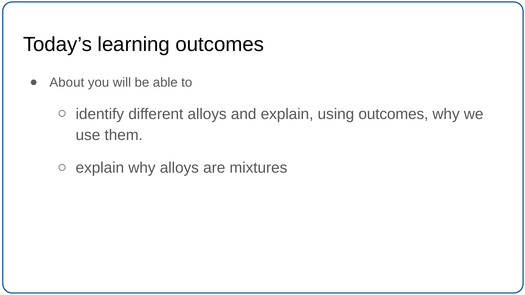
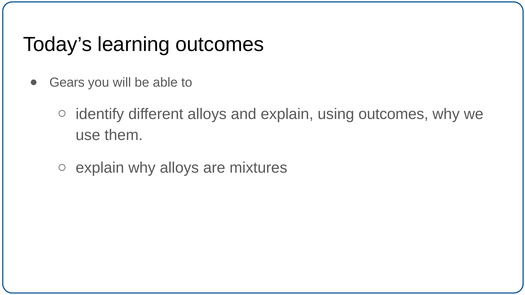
About: About -> Gears
